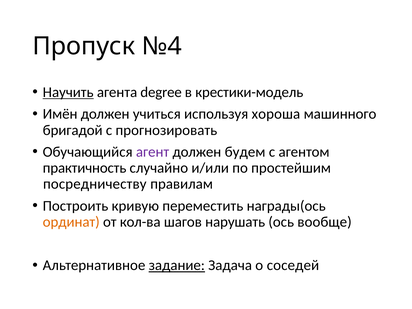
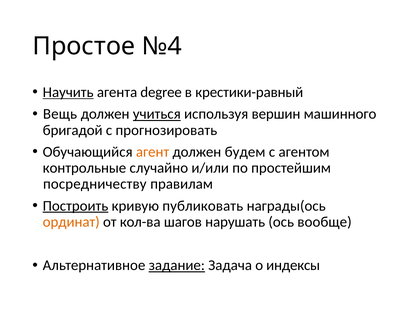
Пропуск: Пропуск -> Простое
крестики-модель: крестики-модель -> крестики-равный
Имён: Имён -> Вещь
учиться underline: none -> present
хороша: хороша -> вершин
агент colour: purple -> orange
практичность: практичность -> контрольные
Построить underline: none -> present
переместить: переместить -> публиковать
соседей: соседей -> индексы
